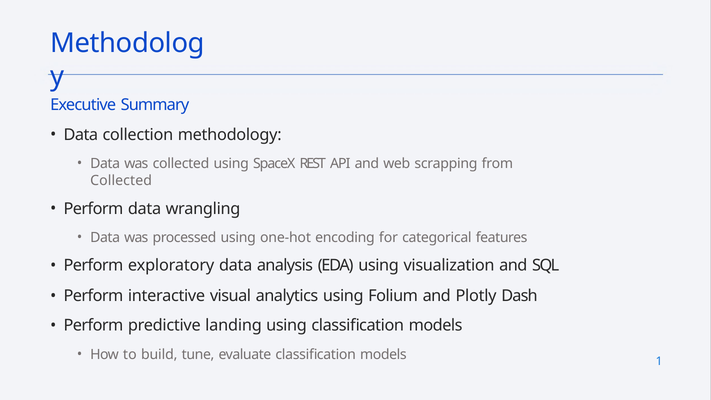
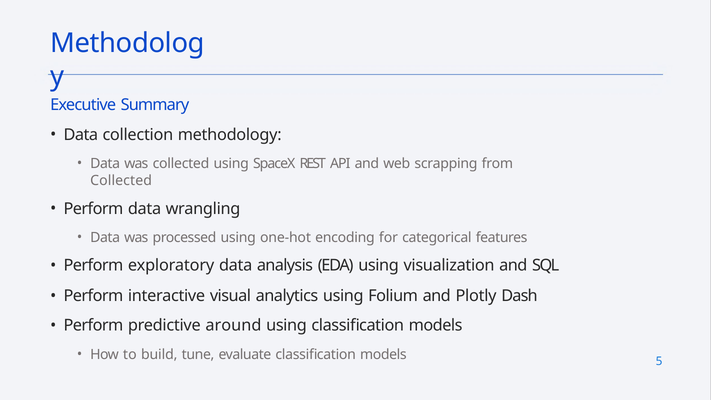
landing: landing -> around
1: 1 -> 5
